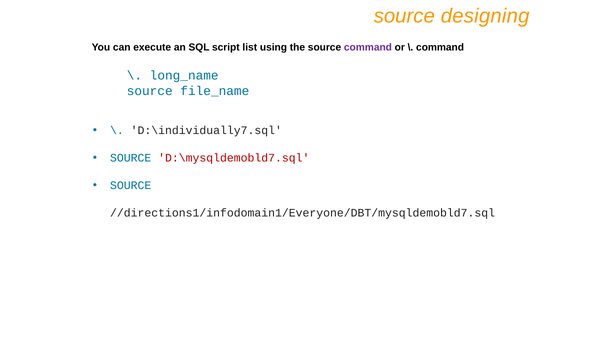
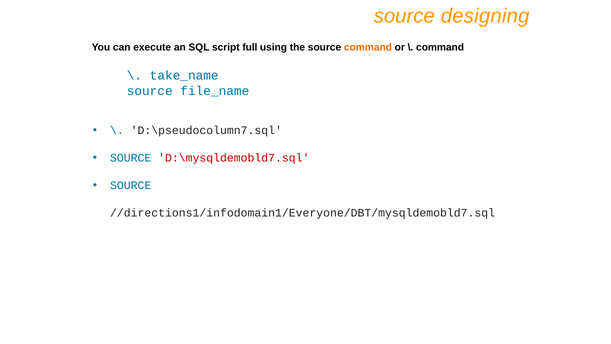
list: list -> full
command at (368, 47) colour: purple -> orange
long_name: long_name -> take_name
D:\individually7.sql: D:\individually7.sql -> D:\pseudocolumn7.sql
